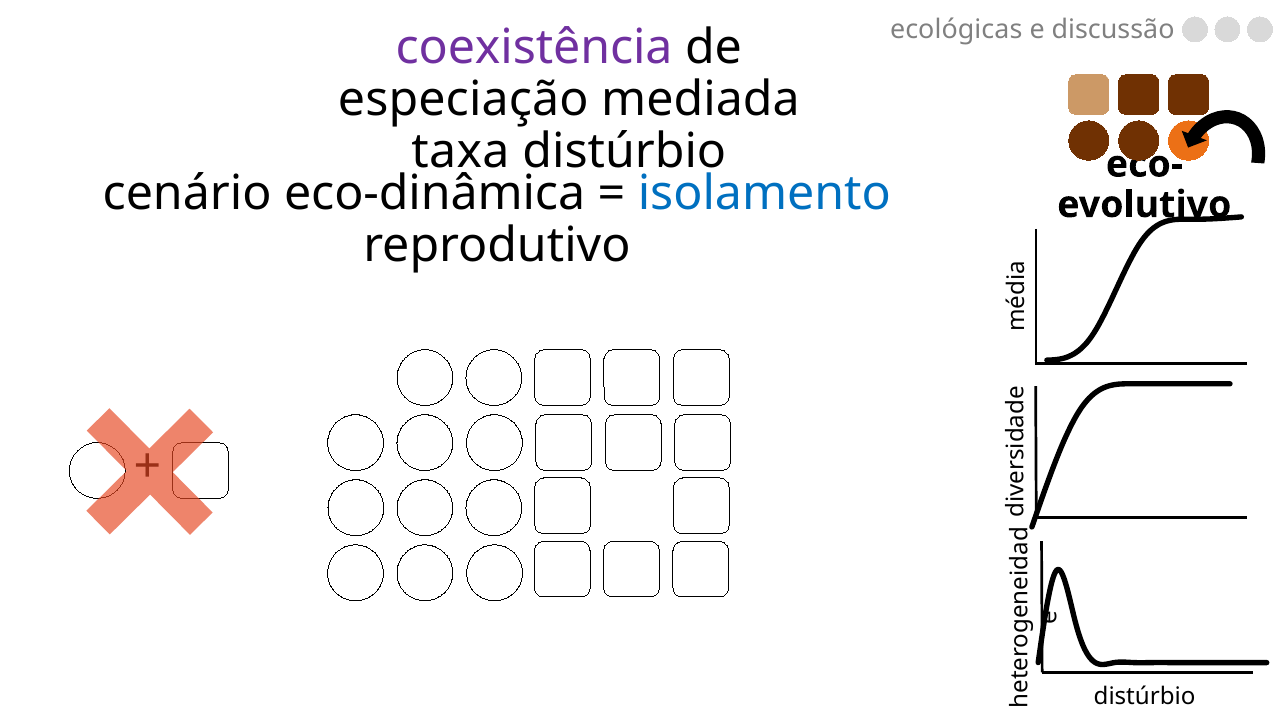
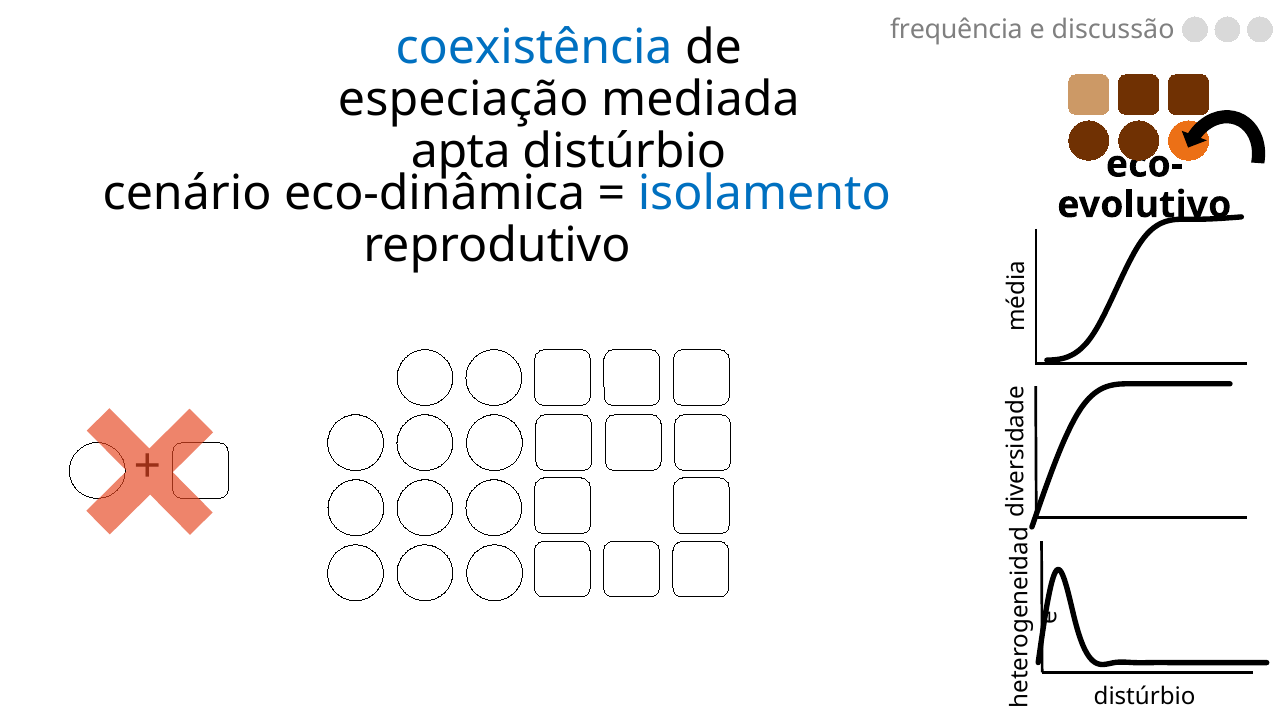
ecológicas: ecológicas -> frequência
coexistência colour: purple -> blue
taxa: taxa -> apta
